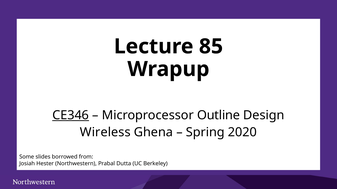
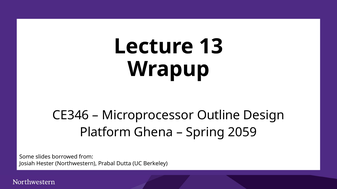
85: 85 -> 13
CE346 underline: present -> none
Wireless: Wireless -> Platform
2020: 2020 -> 2059
